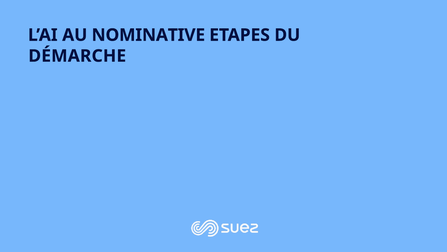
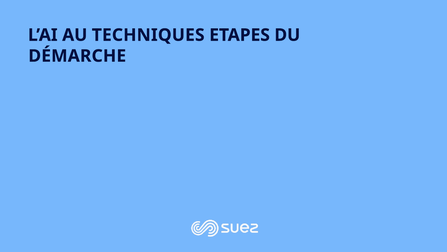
NOMINATIVE: NOMINATIVE -> TECHNIQUES
